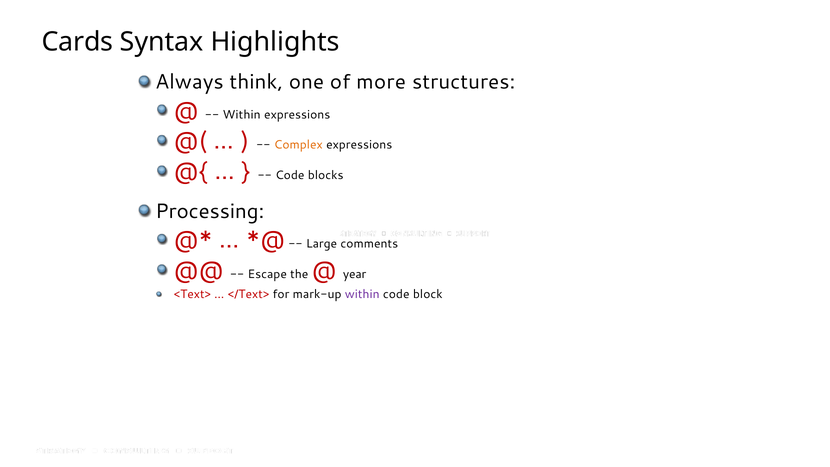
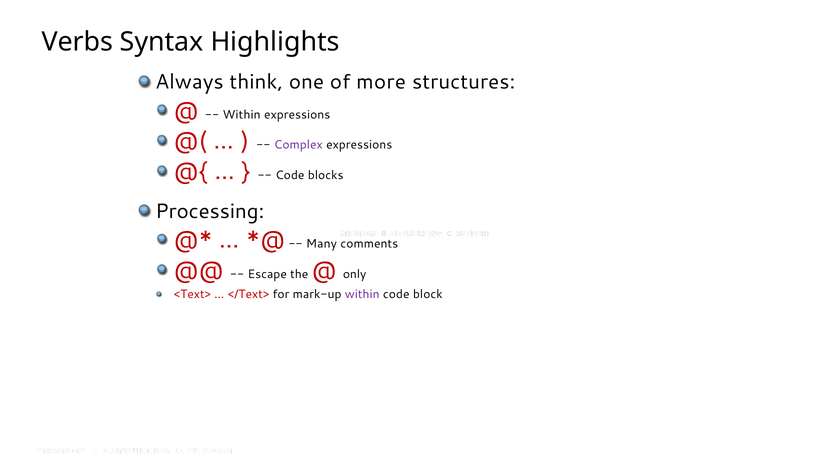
Cards: Cards -> Verbs
Complex colour: orange -> purple
Large: Large -> Many
year: year -> only
